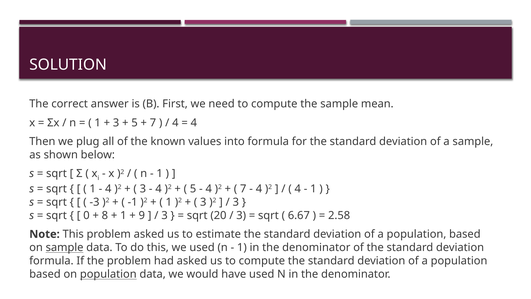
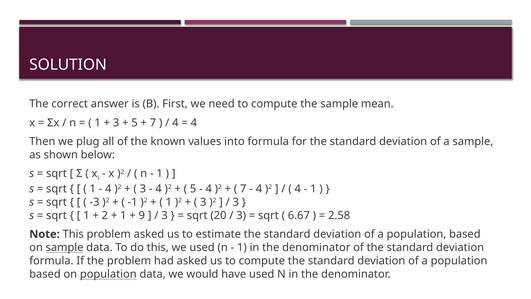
0 at (86, 215): 0 -> 1
8: 8 -> 2
